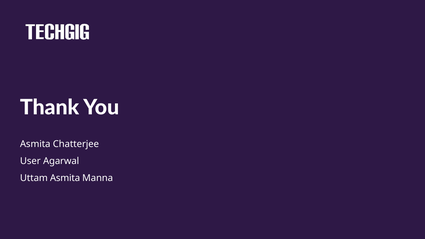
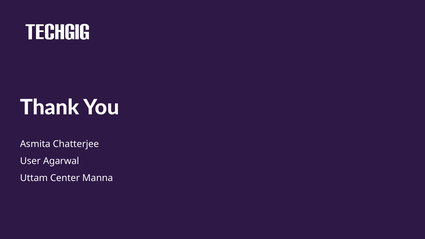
Uttam Asmita: Asmita -> Center
